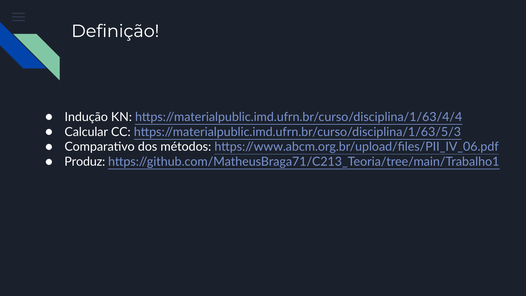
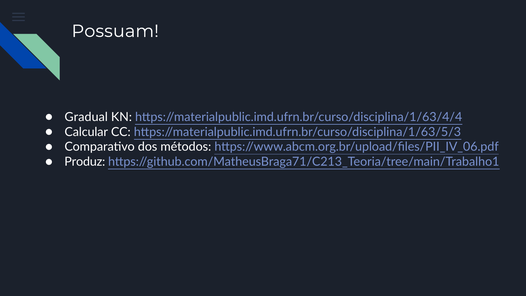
Definição: Definição -> Possuam
Indução: Indução -> Gradual
